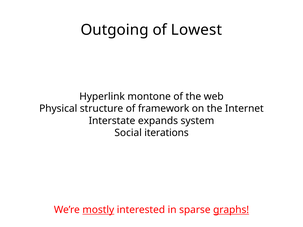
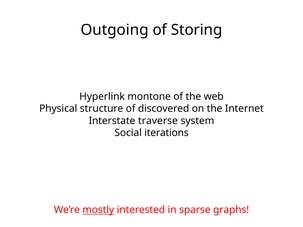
Lowest: Lowest -> Storing
framework: framework -> discovered
expands: expands -> traverse
graphs underline: present -> none
